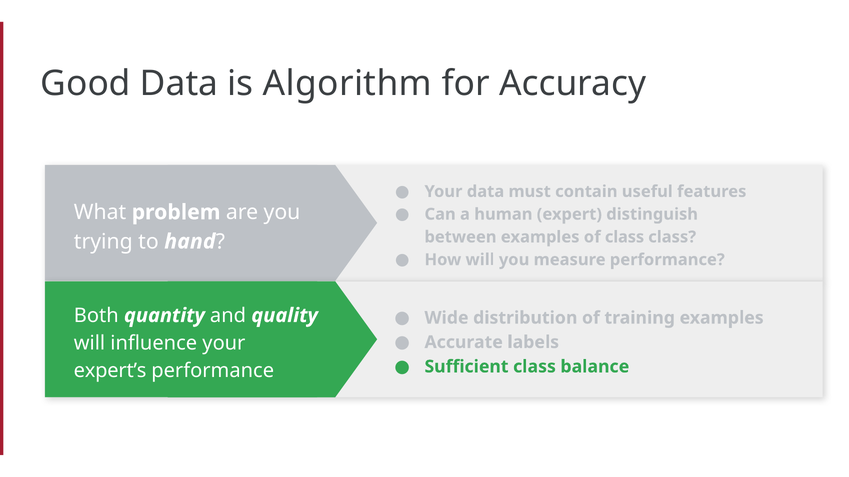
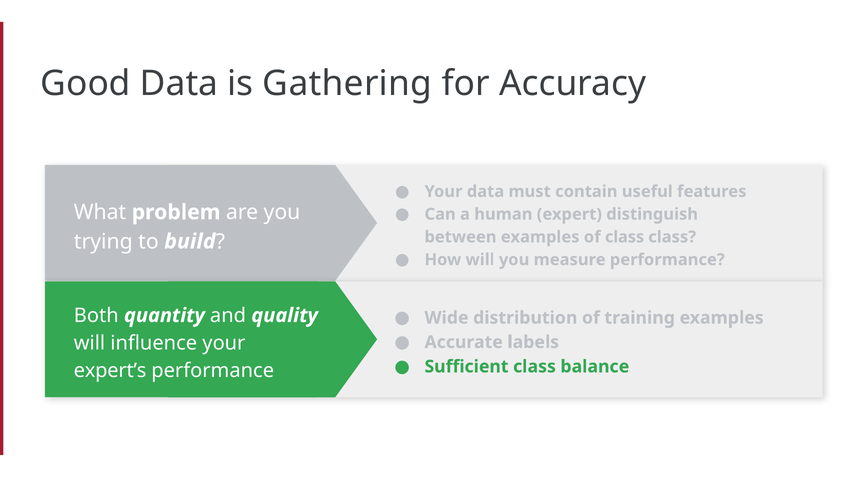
Algorithm: Algorithm -> Gathering
hand: hand -> build
